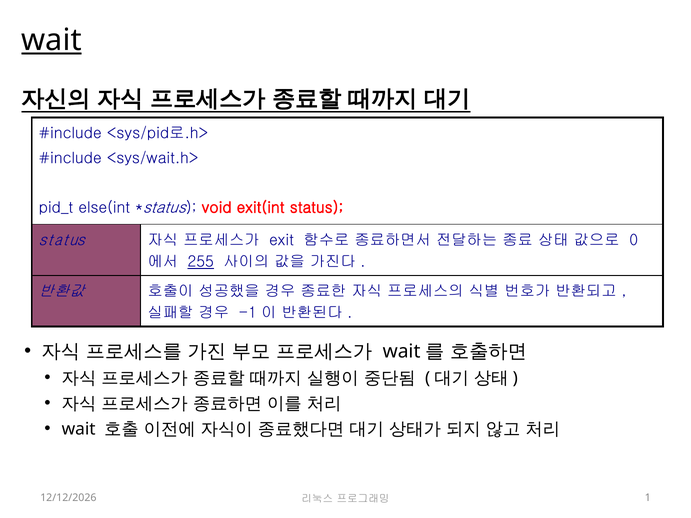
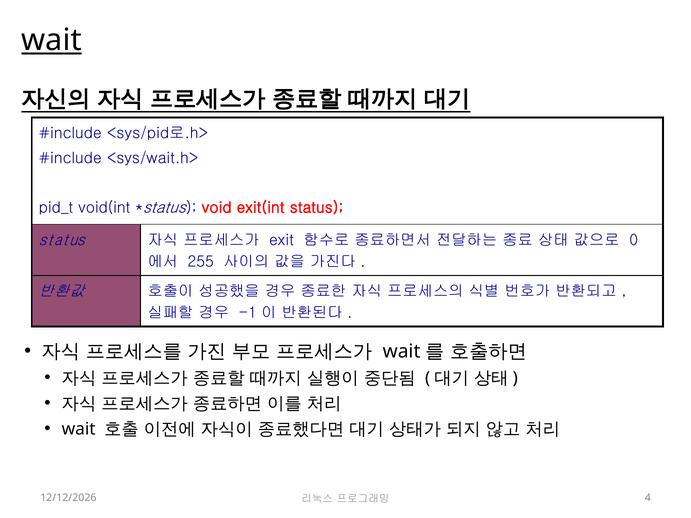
else(int: else(int -> void(int
255 underline: present -> none
1: 1 -> 4
